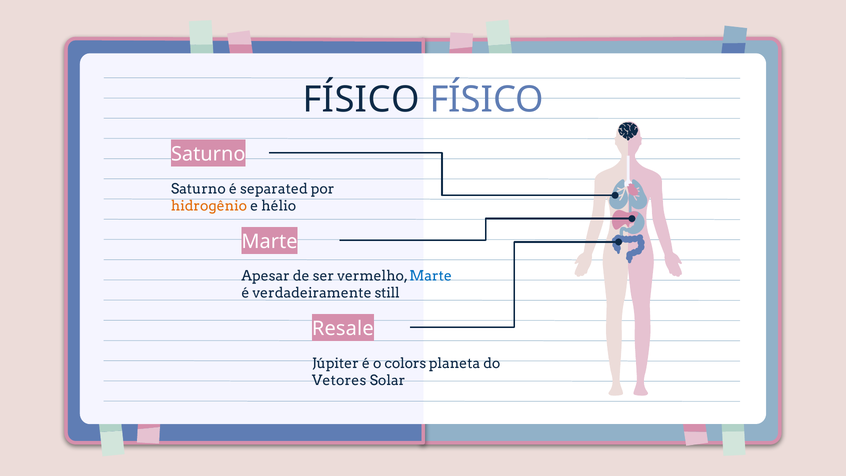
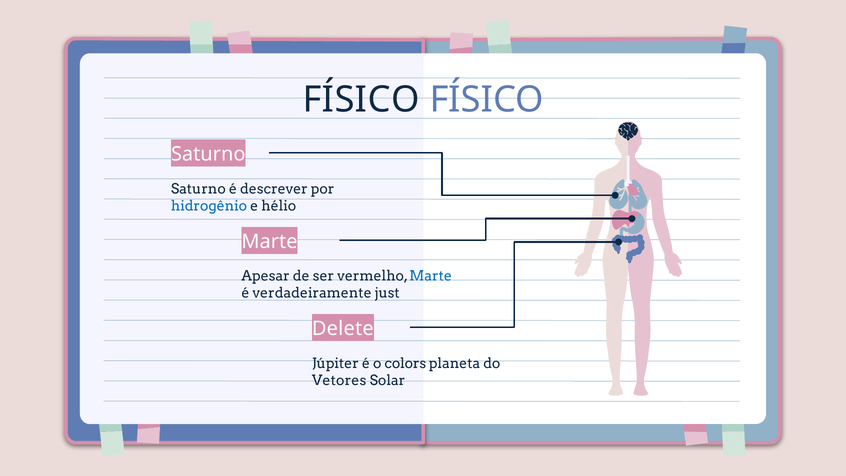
separated: separated -> descrever
hidrogênio colour: orange -> blue
still: still -> just
Resale: Resale -> Delete
